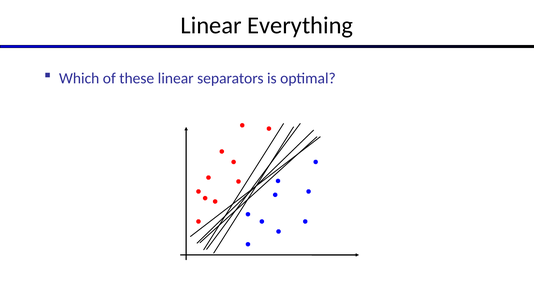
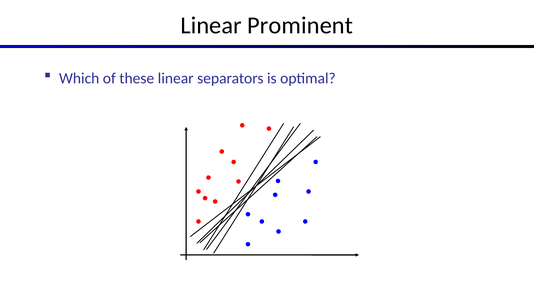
Everything: Everything -> Prominent
